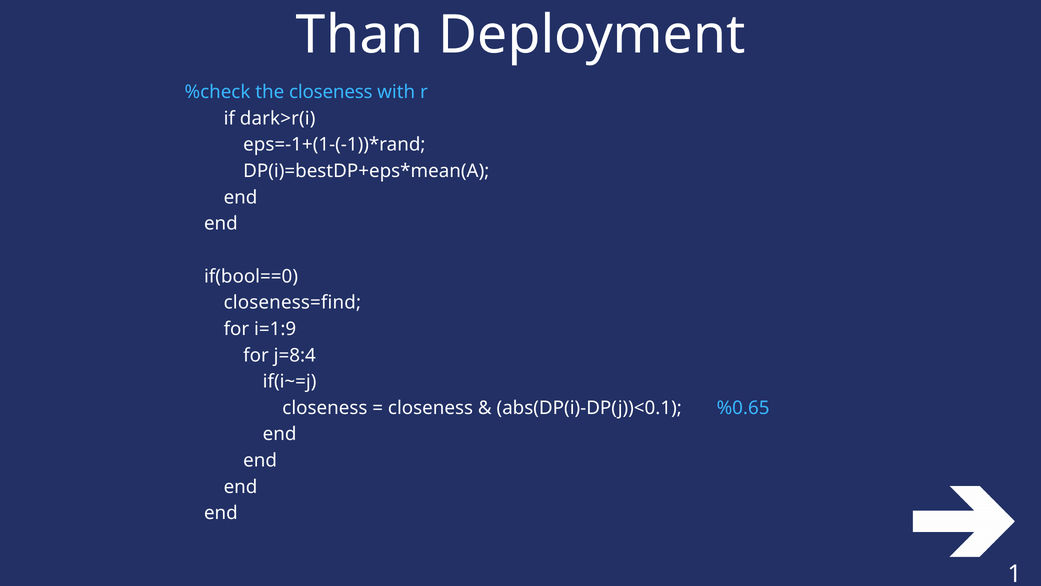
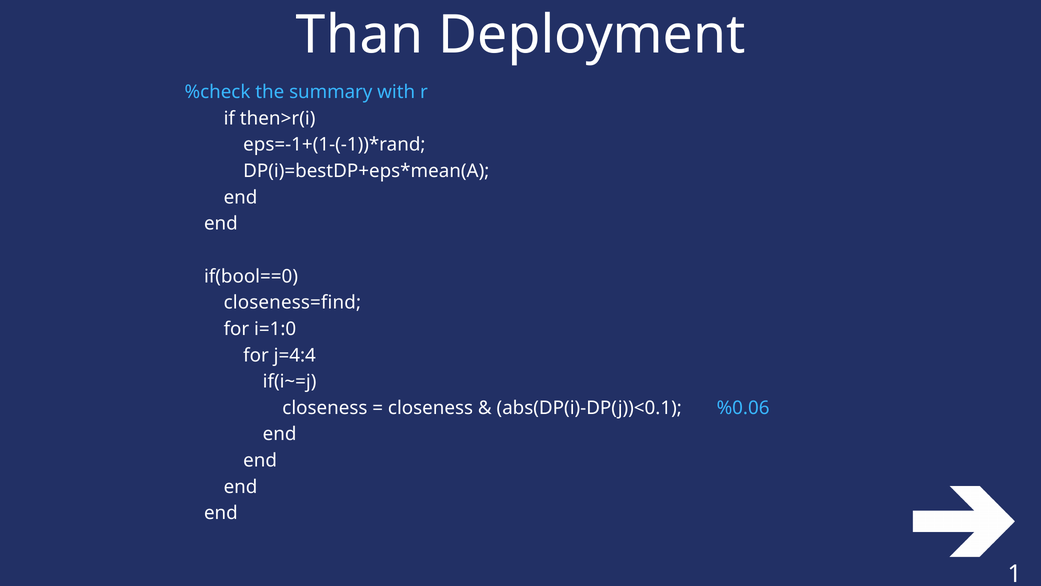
the closeness: closeness -> summary
dark>r(i: dark>r(i -> then>r(i
i=1:9: i=1:9 -> i=1:0
j=8:4: j=8:4 -> j=4:4
%0.65: %0.65 -> %0.06
